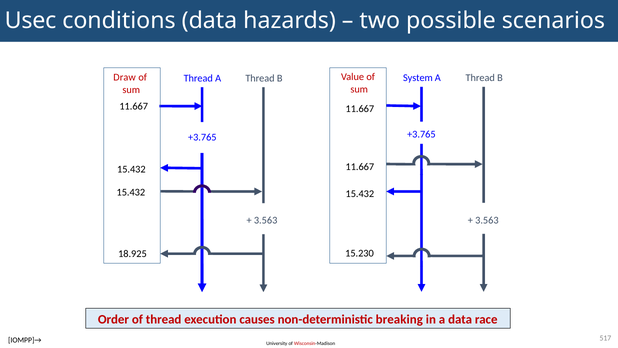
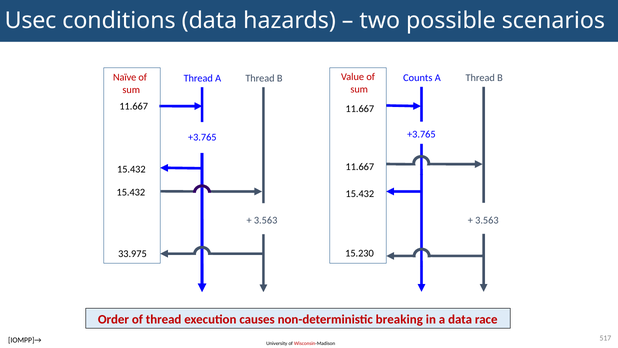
Draw: Draw -> Naïve
System: System -> Counts
18.925: 18.925 -> 33.975
